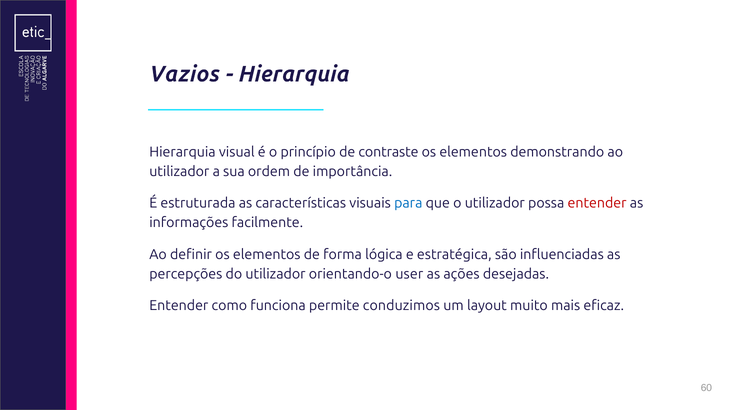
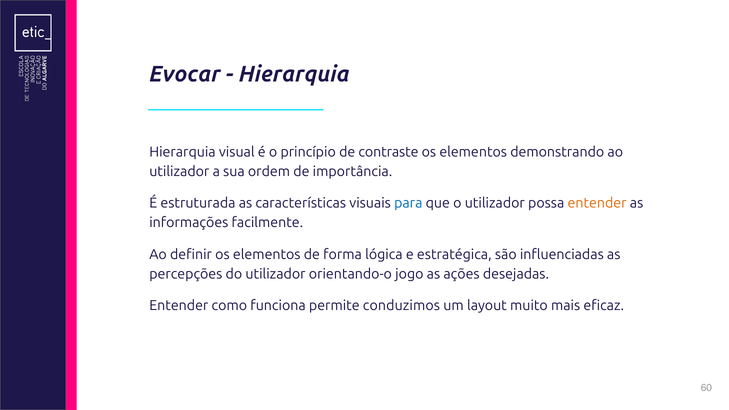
Vazios: Vazios -> Evocar
entender at (597, 203) colour: red -> orange
user: user -> jogo
